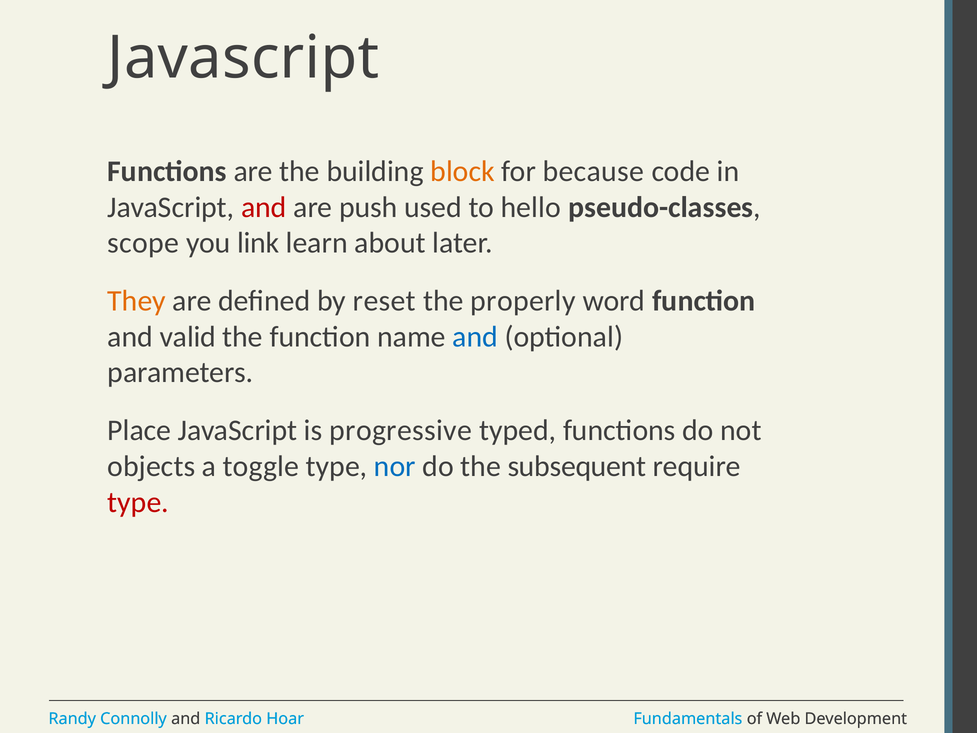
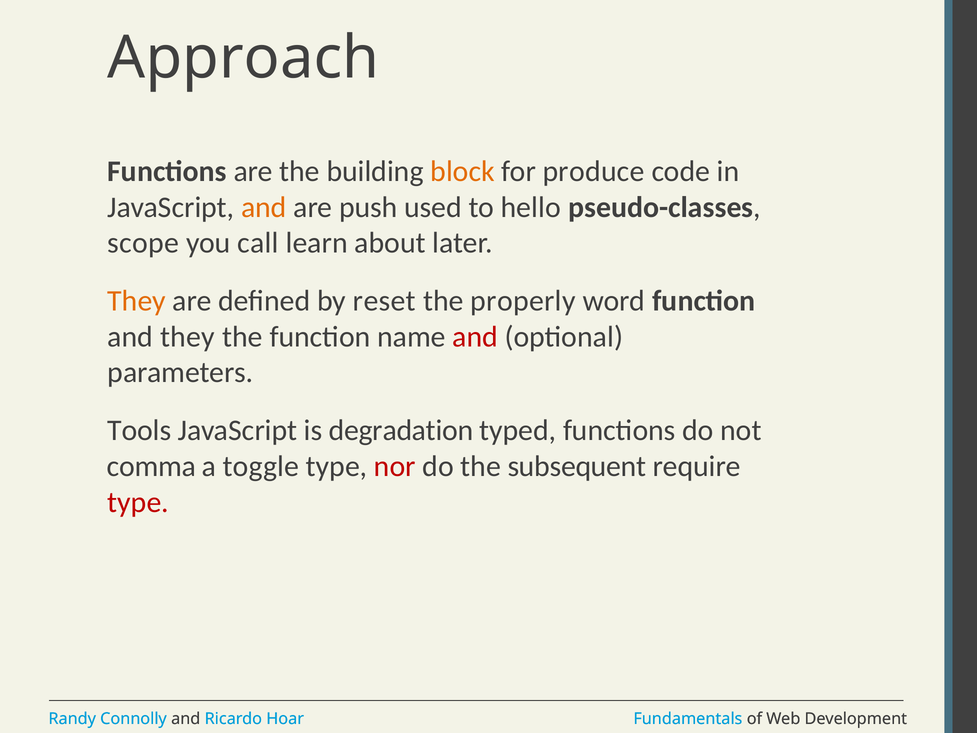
Javascript at (243, 58): Javascript -> Approach
because: because -> produce
and at (264, 207) colour: red -> orange
link: link -> call
and valid: valid -> they
and at (475, 337) colour: blue -> red
Place: Place -> Tools
progressive: progressive -> degradation
objects: objects -> comma
nor colour: blue -> red
